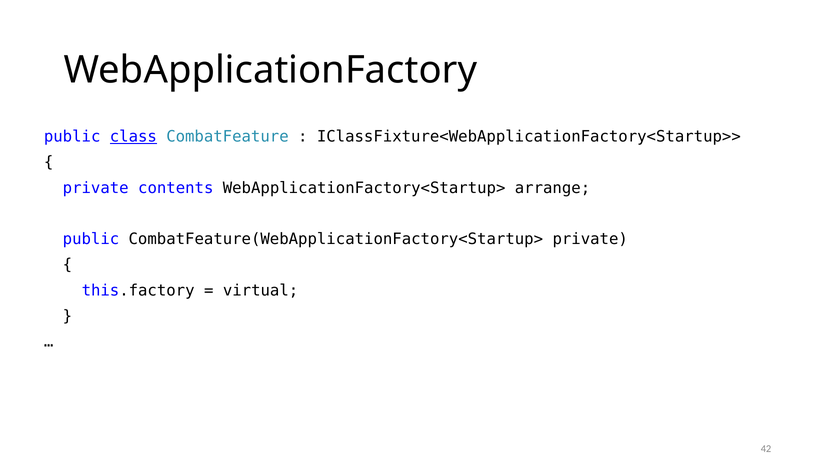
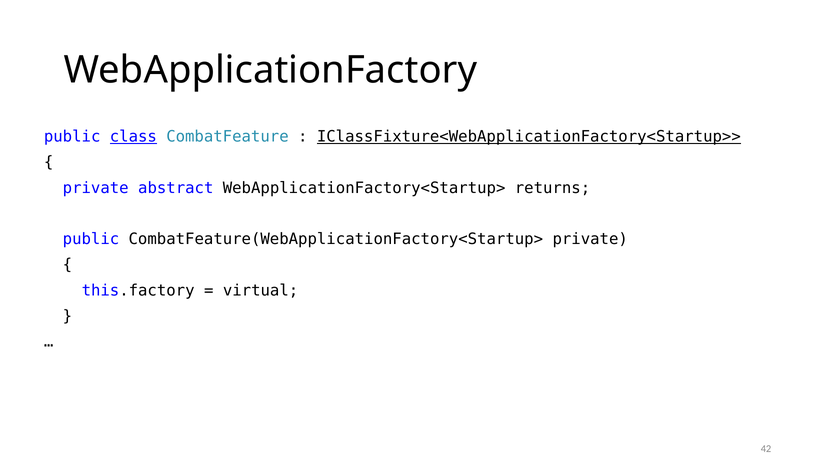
IClassFixture<WebApplicationFactory<Startup>> underline: none -> present
contents: contents -> abstract
arrange: arrange -> returns
